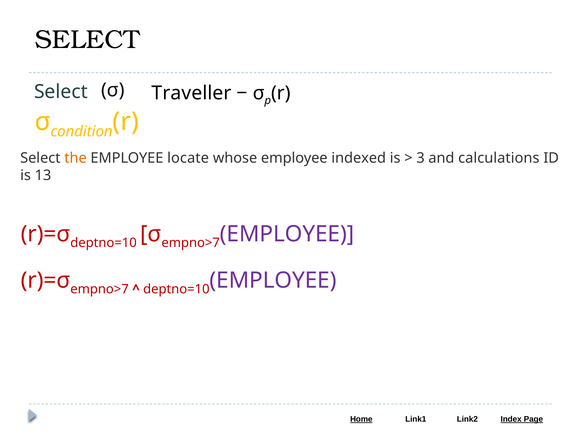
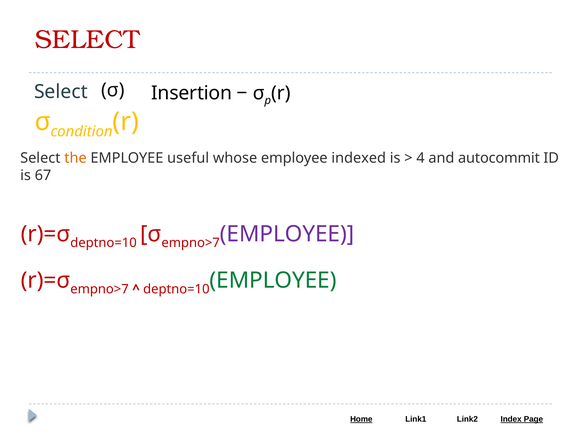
SELECT at (87, 40) colour: black -> red
Traveller: Traveller -> Insertion
locate: locate -> useful
3: 3 -> 4
calculations: calculations -> autocommit
13: 13 -> 67
EMPLOYEE at (273, 280) colour: purple -> green
